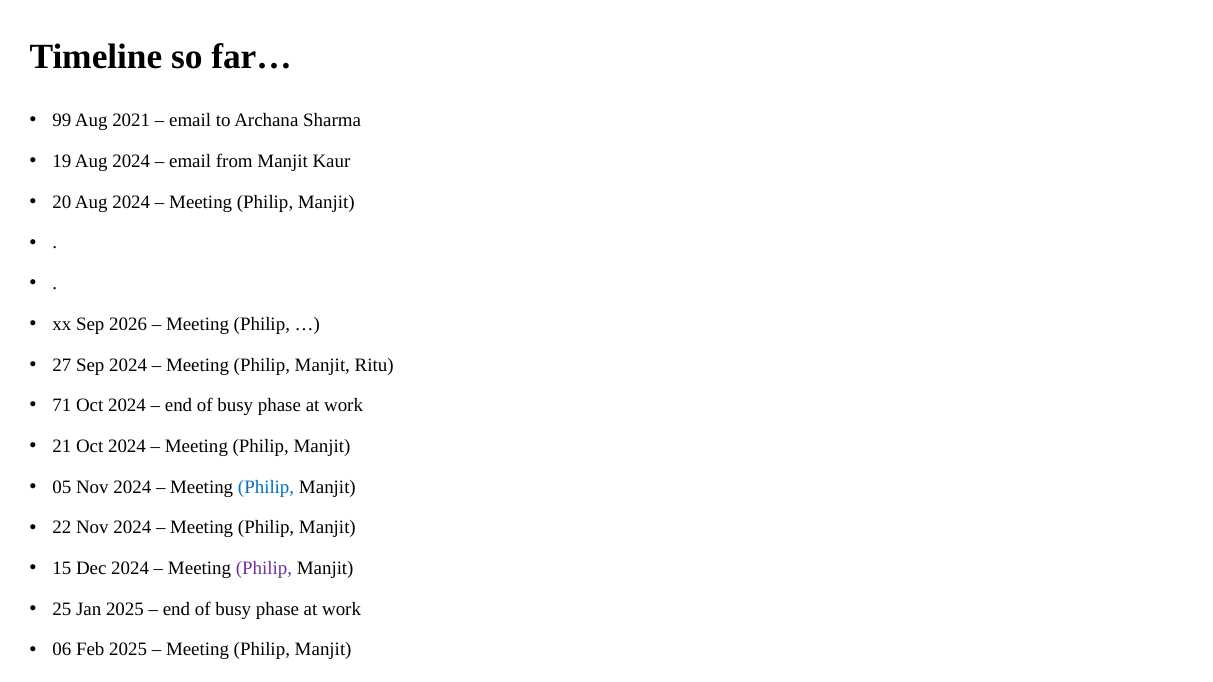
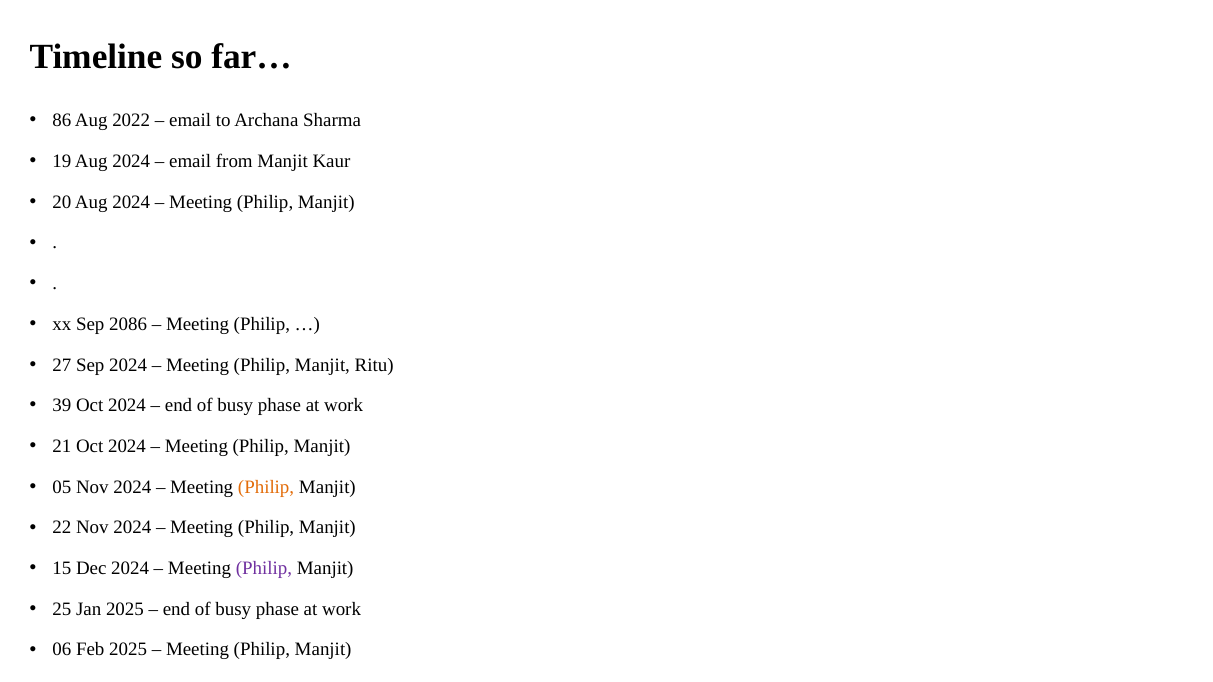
99: 99 -> 86
2021: 2021 -> 2022
2026: 2026 -> 2086
71: 71 -> 39
Philip at (266, 487) colour: blue -> orange
